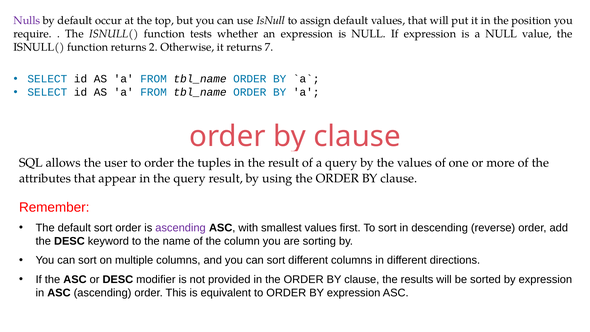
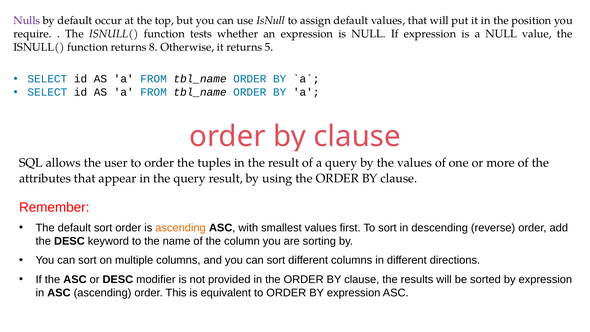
2: 2 -> 8
7: 7 -> 5
ascending at (181, 228) colour: purple -> orange
